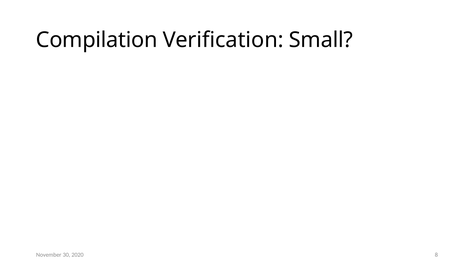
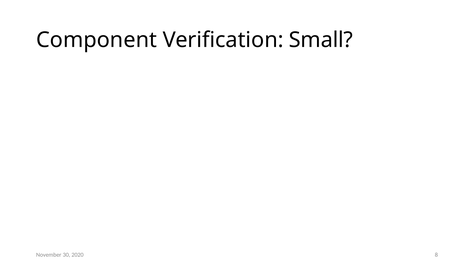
Compilation: Compilation -> Component
